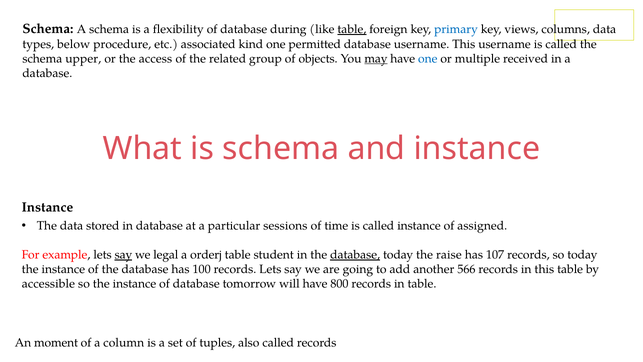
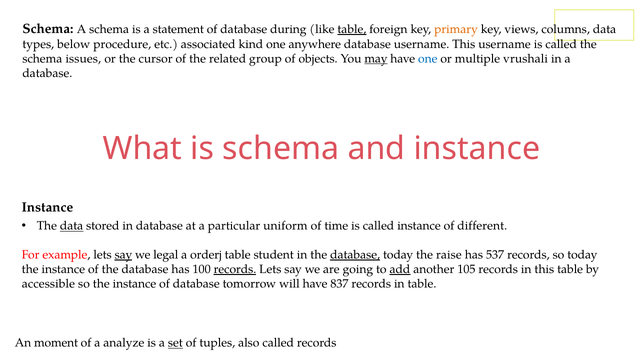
flexibility: flexibility -> statement
primary colour: blue -> orange
permitted: permitted -> anywhere
upper: upper -> issues
access: access -> cursor
received: received -> vrushali
data at (72, 226) underline: none -> present
sessions: sessions -> uniform
assigned: assigned -> different
107: 107 -> 537
records at (235, 269) underline: none -> present
add underline: none -> present
566: 566 -> 105
800: 800 -> 837
column: column -> analyze
set underline: none -> present
